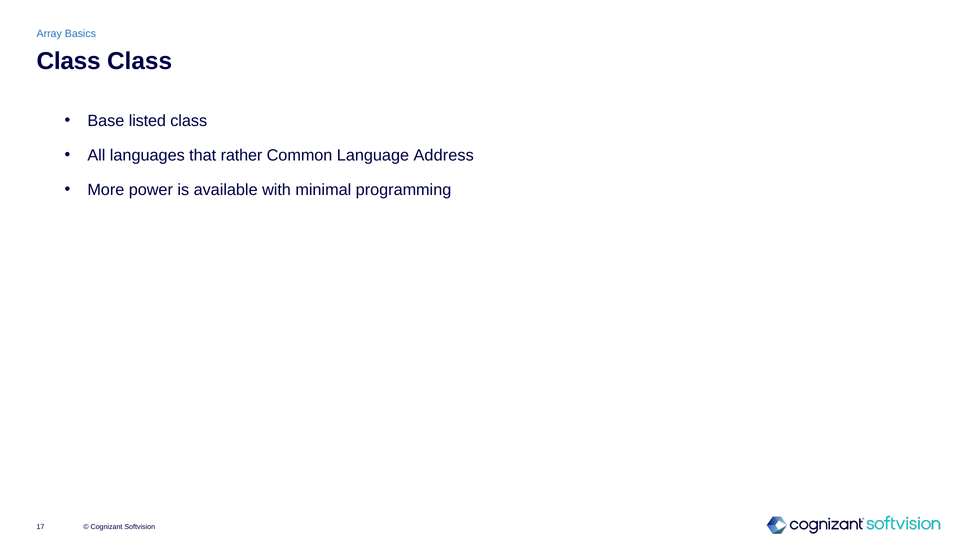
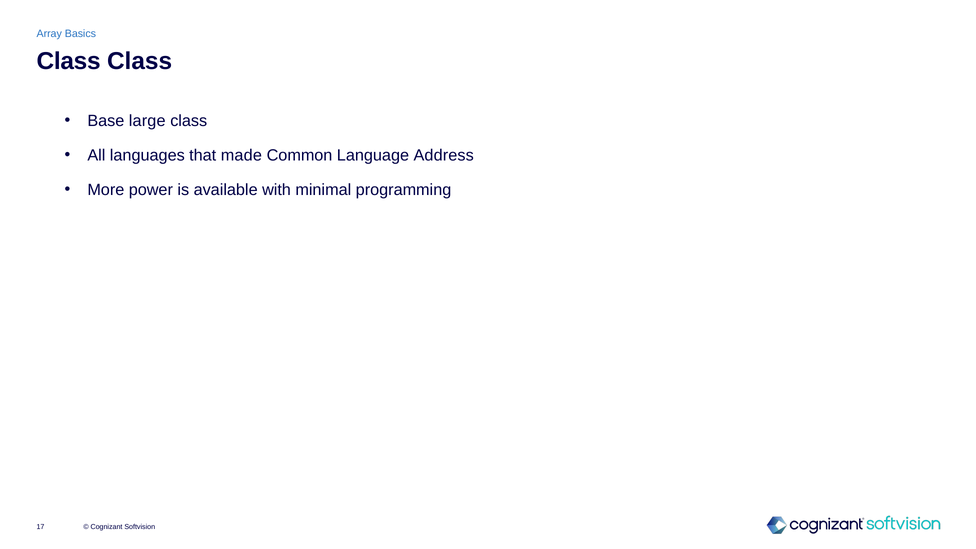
listed: listed -> large
rather: rather -> made
